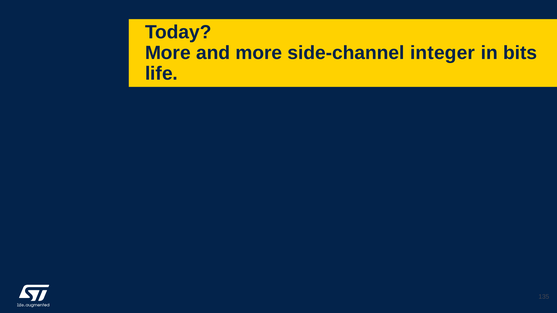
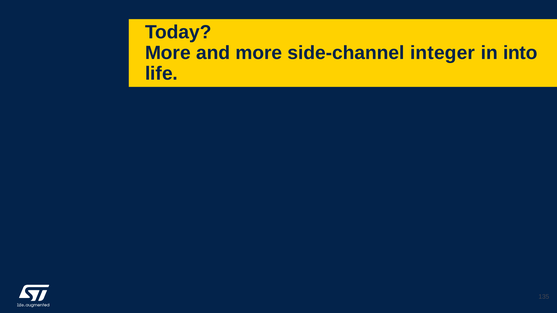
bits: bits -> into
